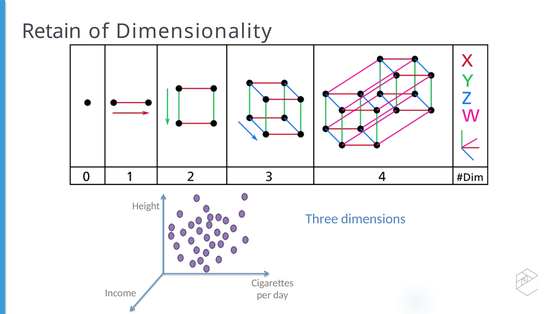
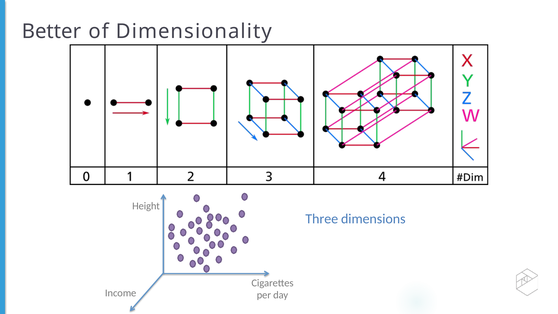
Retain: Retain -> Better
